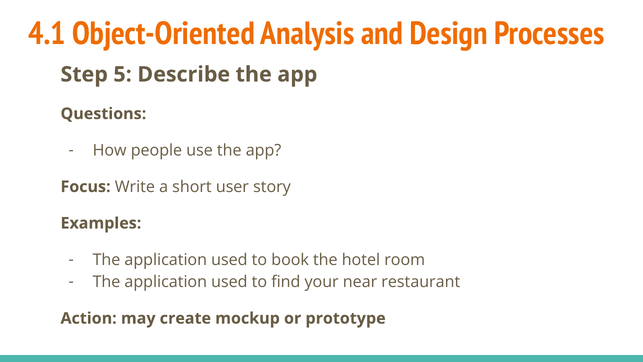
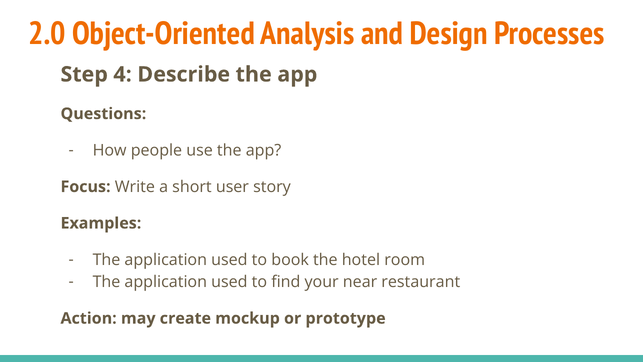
4.1: 4.1 -> 2.0
5: 5 -> 4
